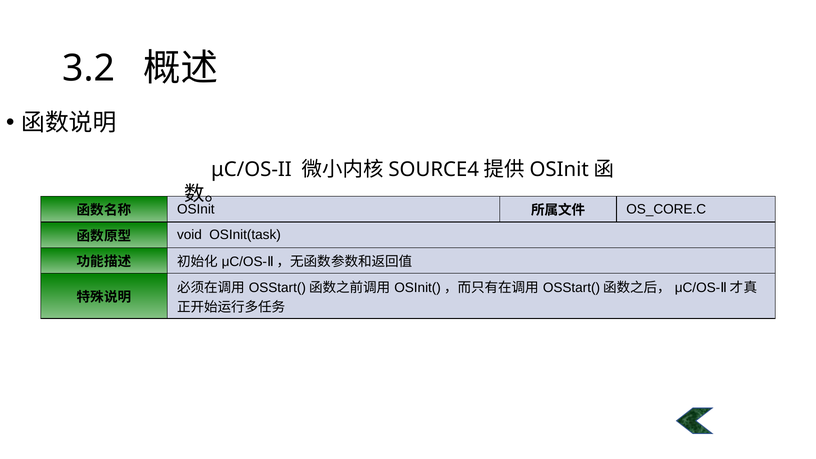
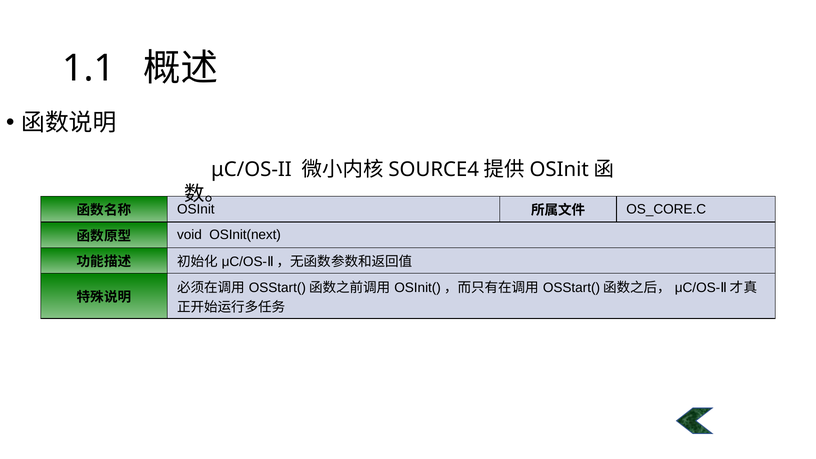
3.2: 3.2 -> 1.1
OSInit(task: OSInit(task -> OSInit(next
